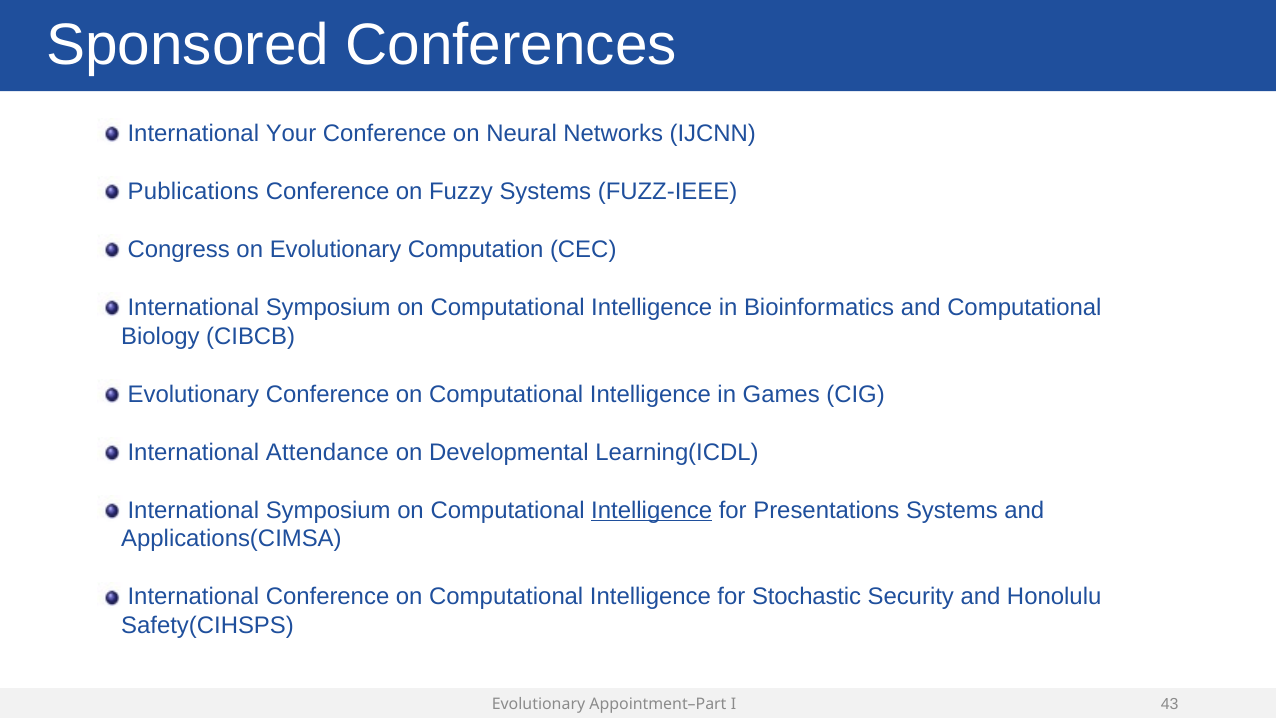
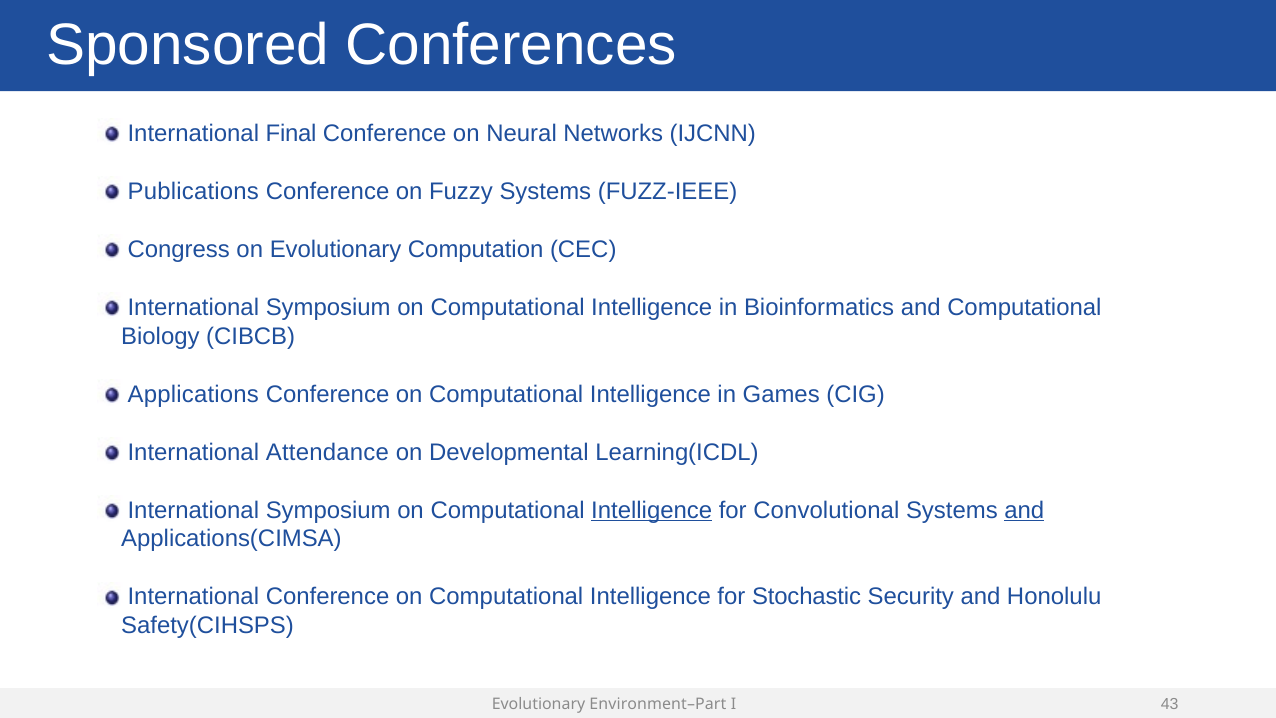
Your: Your -> Final
Evolutionary at (193, 394): Evolutionary -> Applications
Presentations: Presentations -> Convolutional
and at (1024, 510) underline: none -> present
Appointment–Part: Appointment–Part -> Environment–Part
